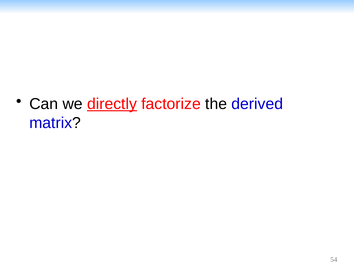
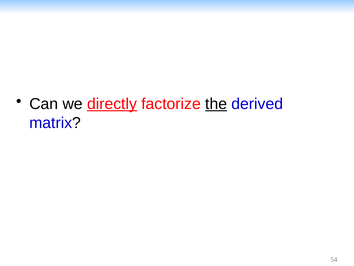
the underline: none -> present
